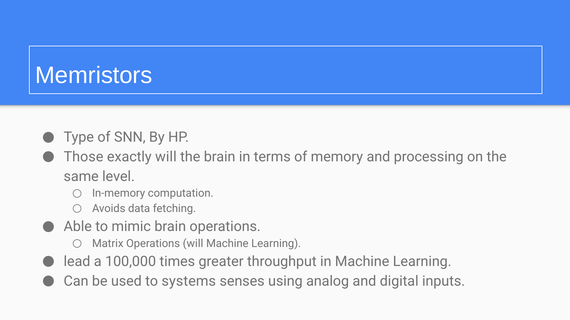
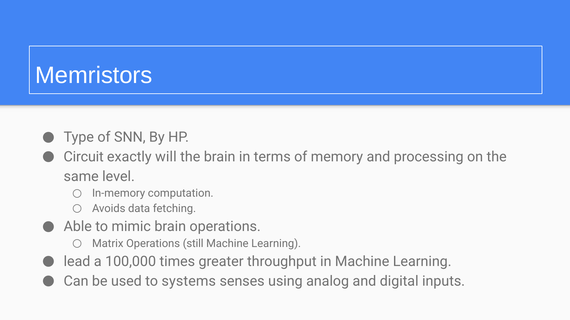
Those: Those -> Circuit
Operations will: will -> still
